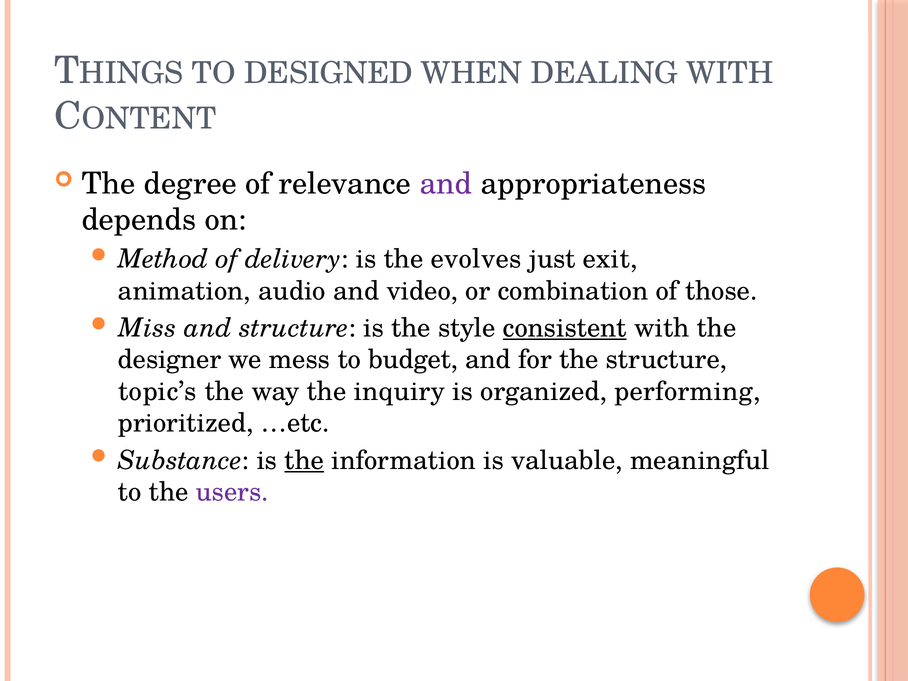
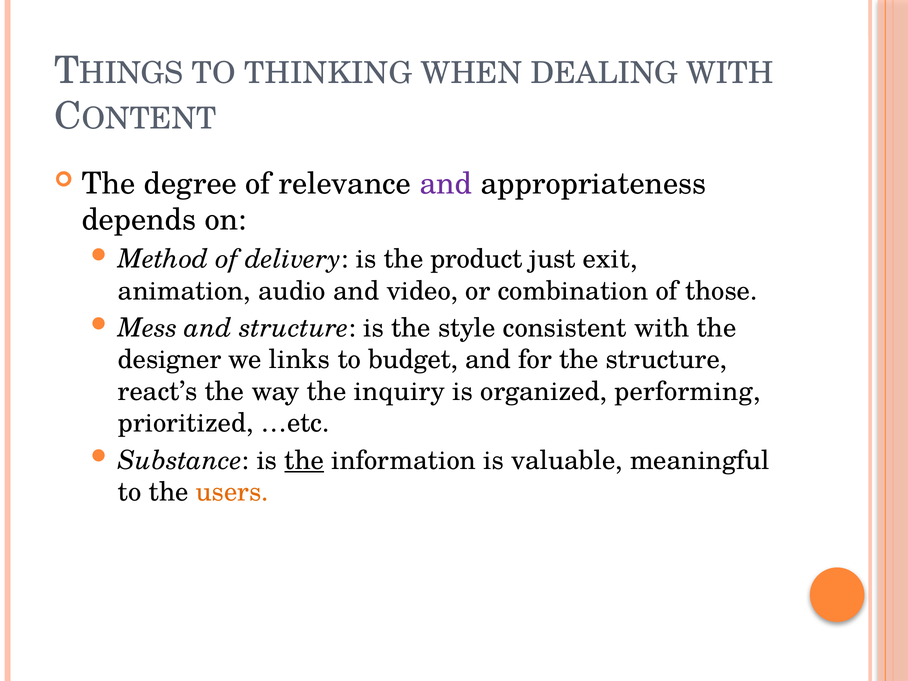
DESIGNED: DESIGNED -> THINKING
evolves: evolves -> product
Miss: Miss -> Mess
consistent underline: present -> none
mess: mess -> links
topic’s: topic’s -> react’s
users colour: purple -> orange
